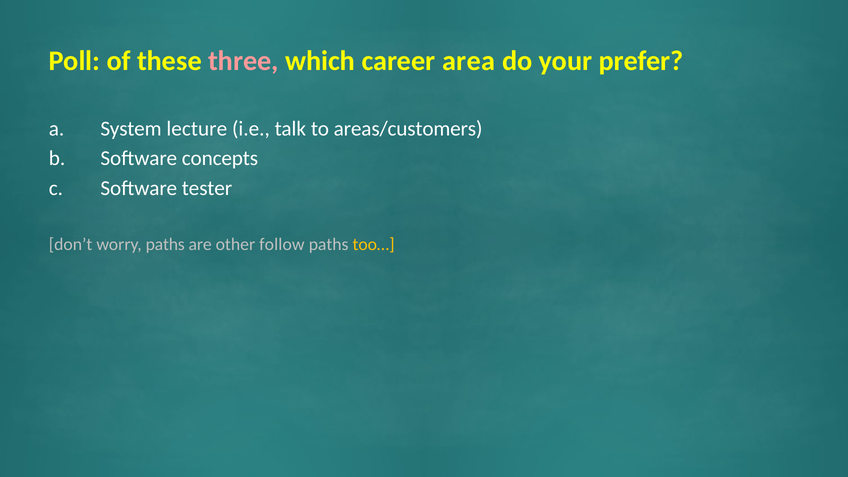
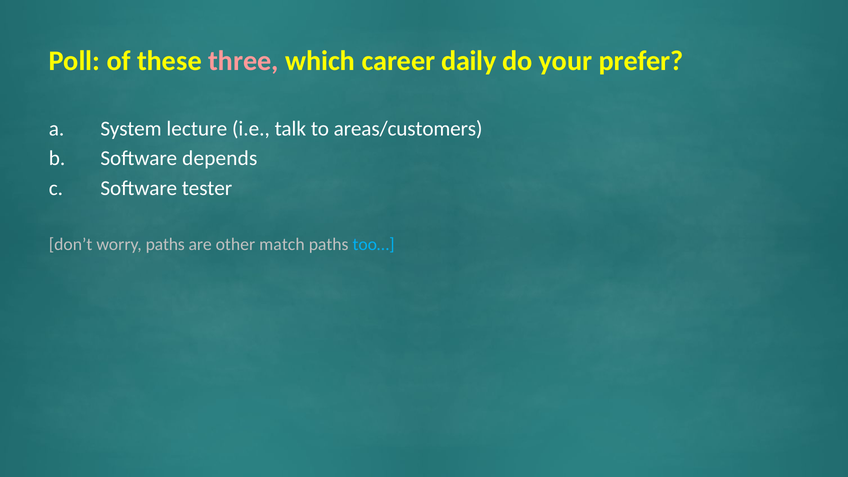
area: area -> daily
concepts: concepts -> depends
follow: follow -> match
too… colour: yellow -> light blue
